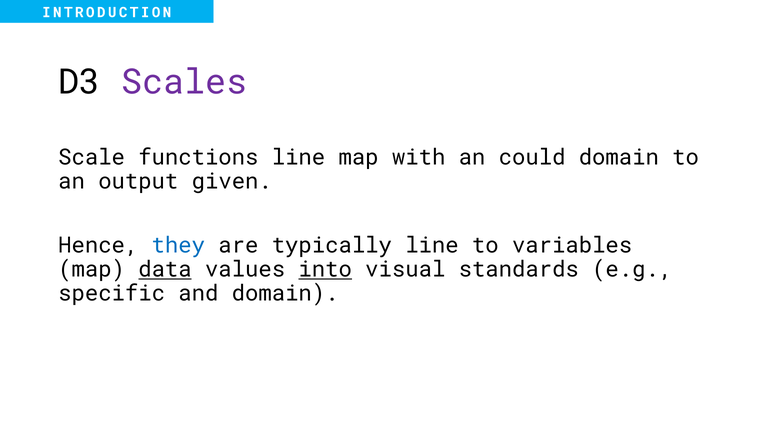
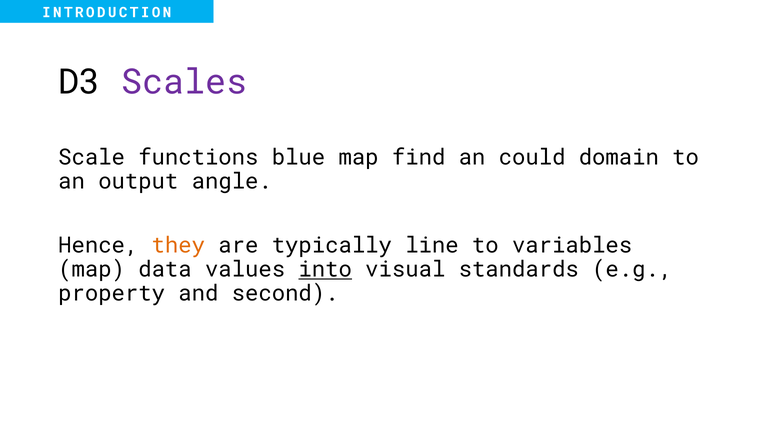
functions line: line -> blue
with: with -> find
given: given -> angle
they colour: blue -> orange
data underline: present -> none
specific: specific -> property
and domain: domain -> second
